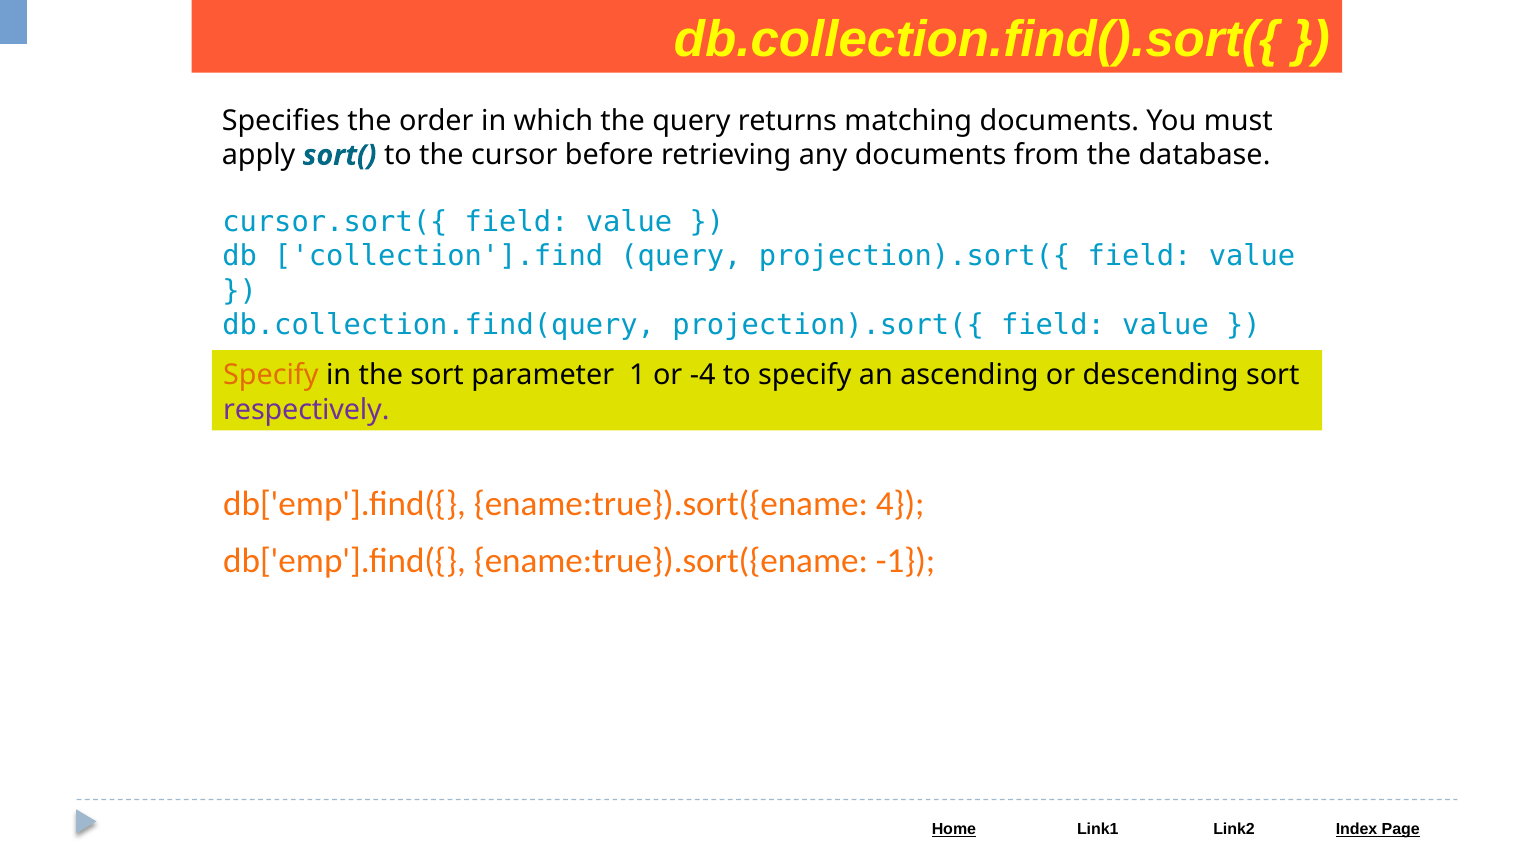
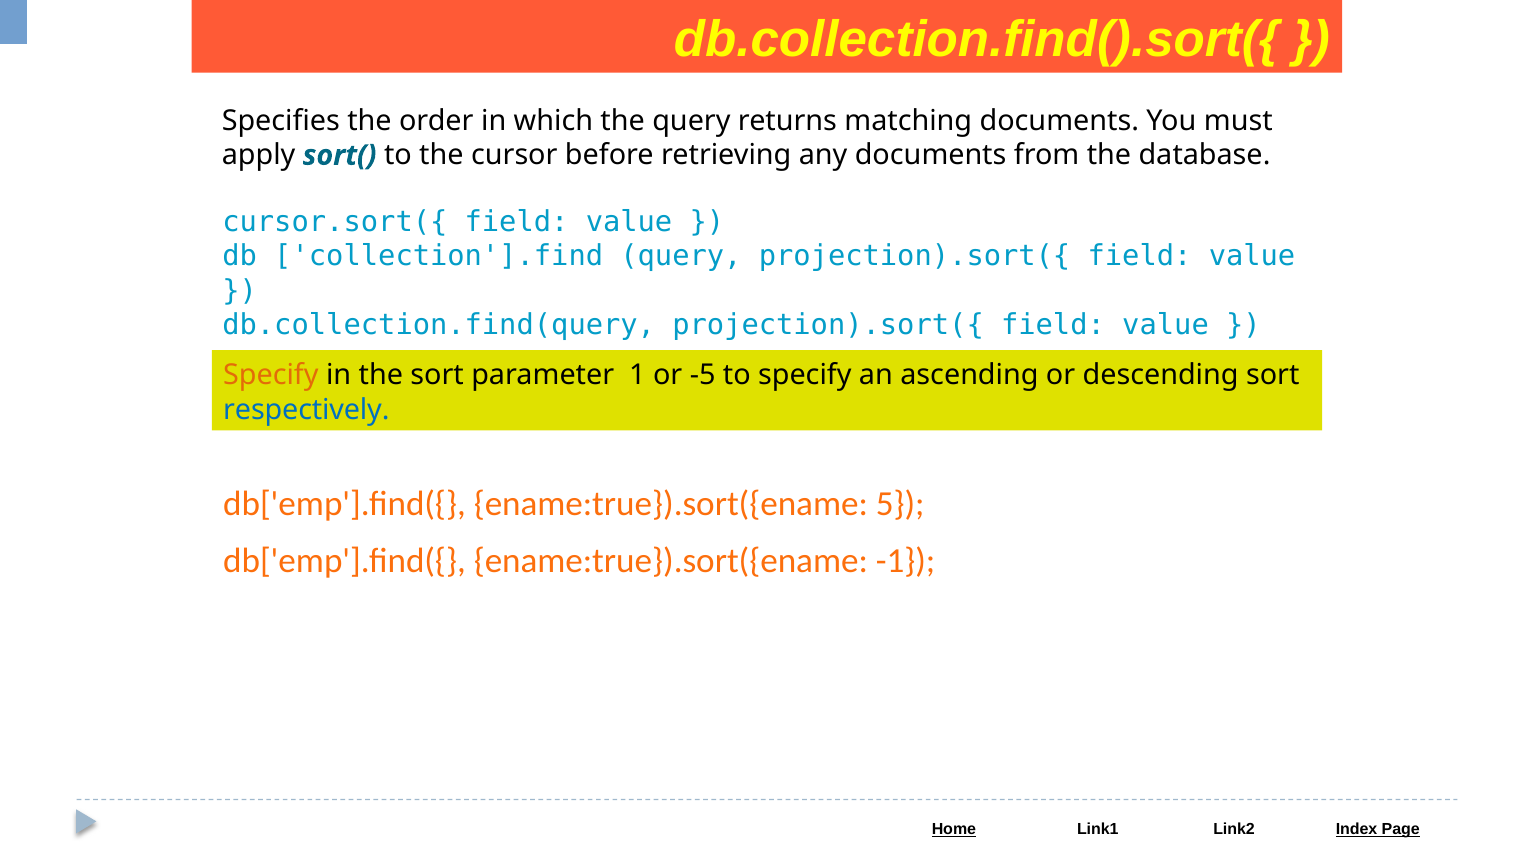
-4: -4 -> -5
respectively colour: purple -> blue
4: 4 -> 5
